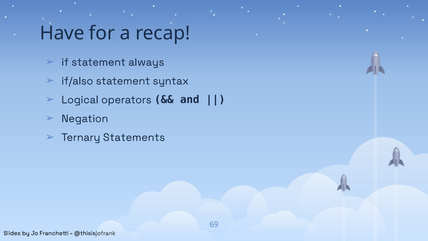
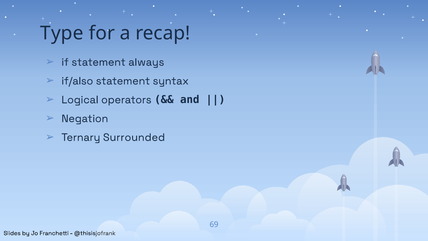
Have: Have -> Type
Statements: Statements -> Surrounded
